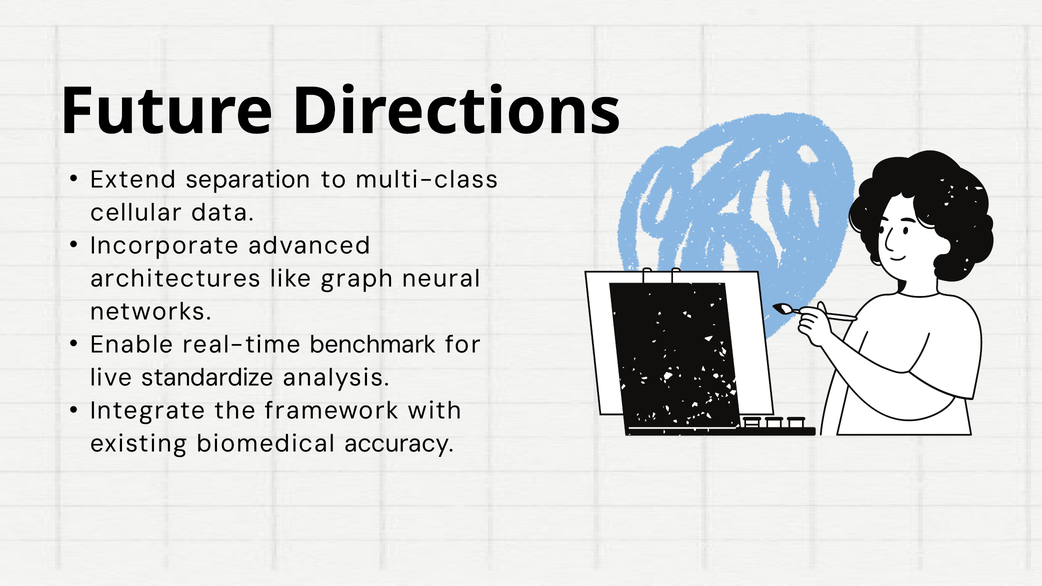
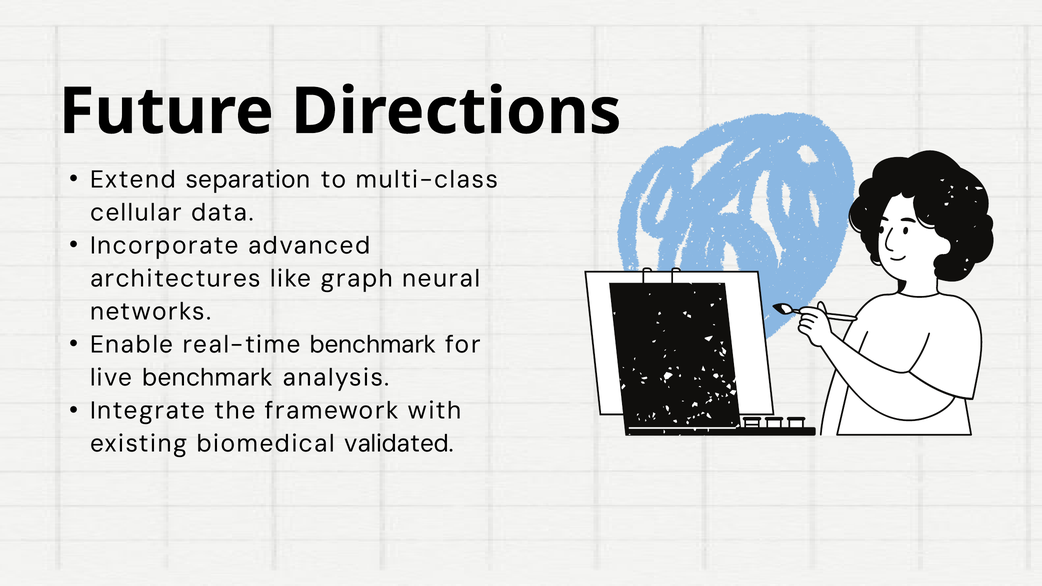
live standardize: standardize -> benchmark
accuracy: accuracy -> validated
